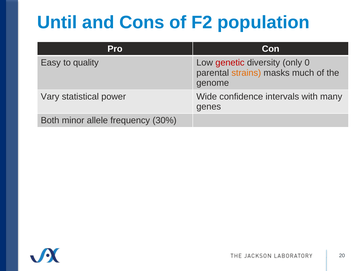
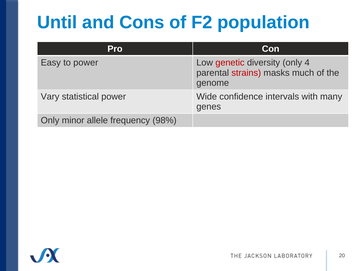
to quality: quality -> power
0: 0 -> 4
strains colour: orange -> red
Both at (50, 120): Both -> Only
30%: 30% -> 98%
